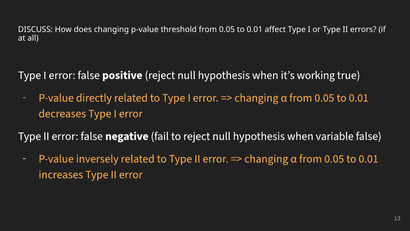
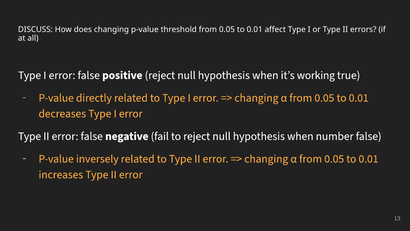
variable: variable -> number
